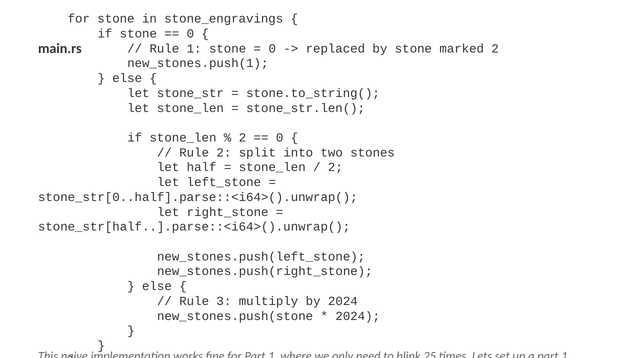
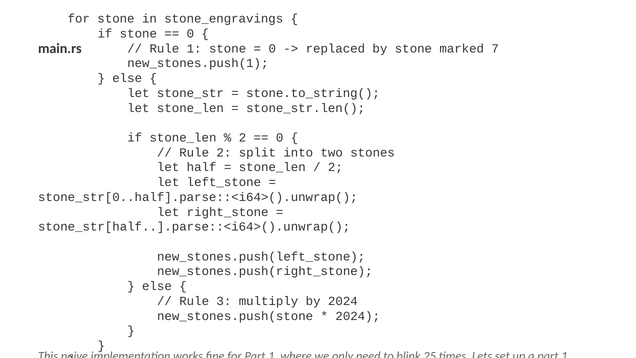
marked 2: 2 -> 7
